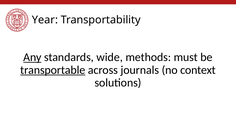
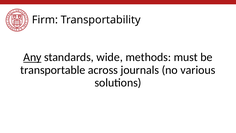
Year: Year -> Firm
transportable underline: present -> none
context: context -> various
